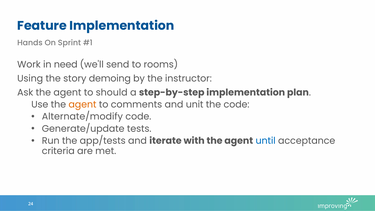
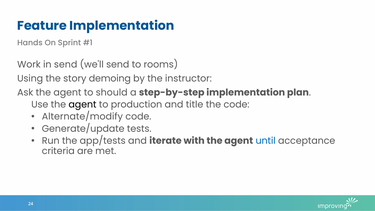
in need: need -> send
agent at (82, 105) colour: orange -> black
comments: comments -> production
unit: unit -> title
